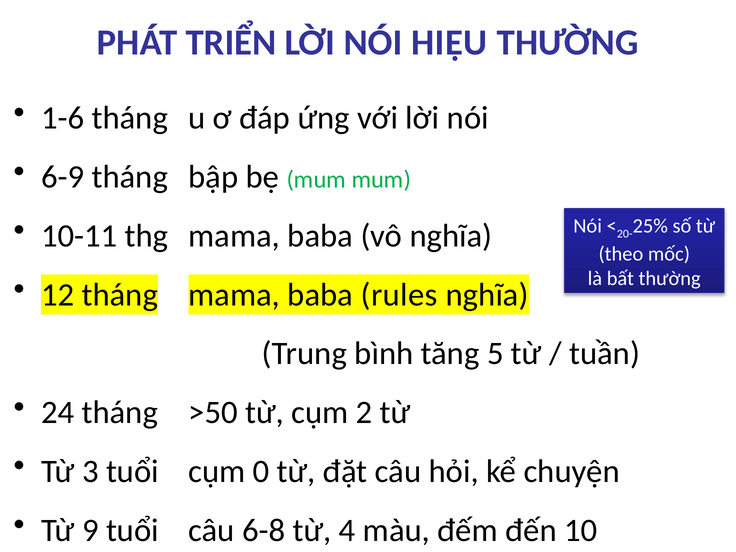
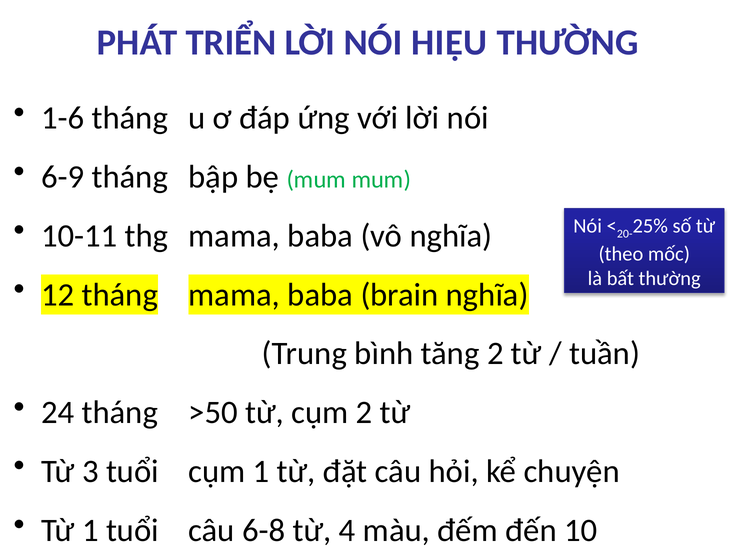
rules: rules -> brain
tăng 5: 5 -> 2
cụm 0: 0 -> 1
Từ 9: 9 -> 1
